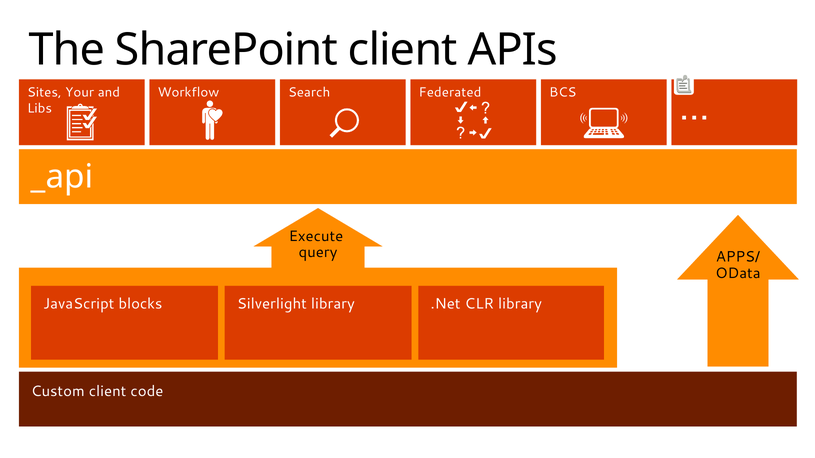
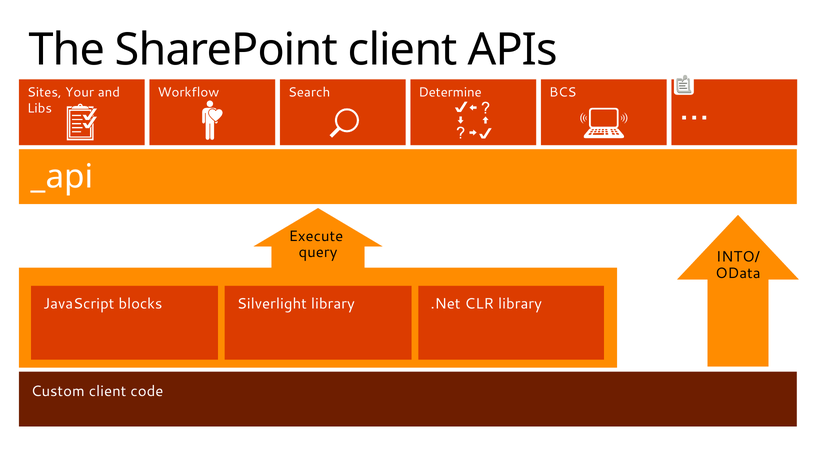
Federated: Federated -> Determine
APPS/: APPS/ -> INTO/
